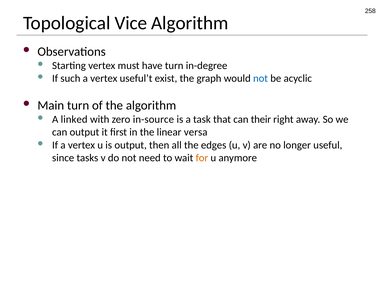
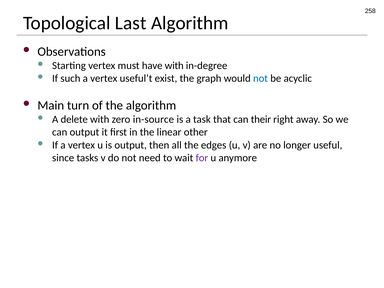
Vice: Vice -> Last
have turn: turn -> with
linked: linked -> delete
versa: versa -> other
for colour: orange -> purple
